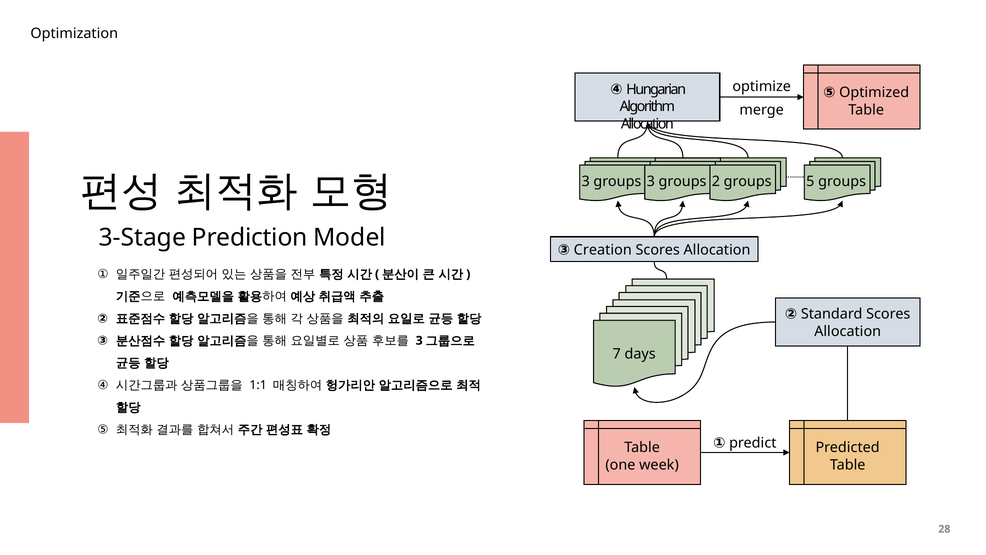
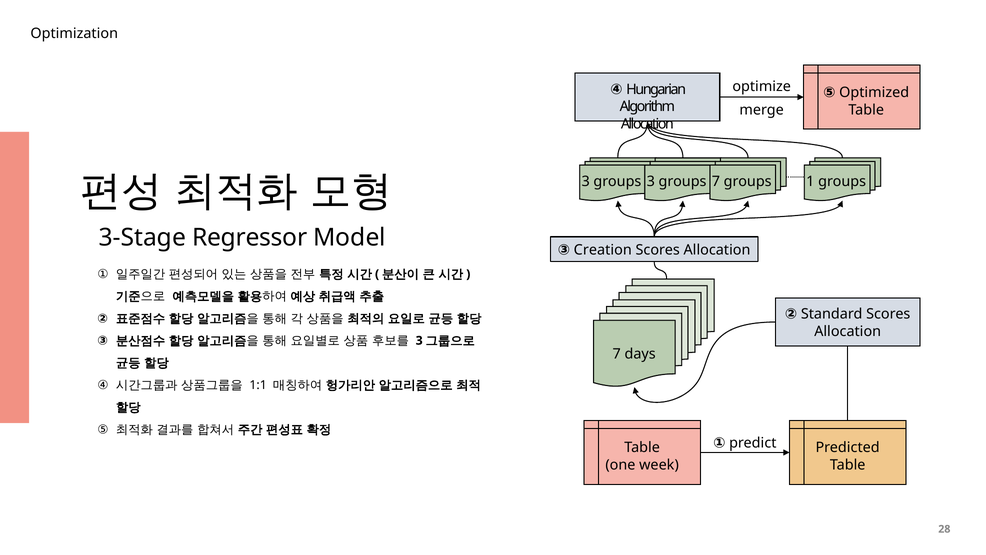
groups 2: 2 -> 7
5: 5 -> 1
Prediction: Prediction -> Regressor
